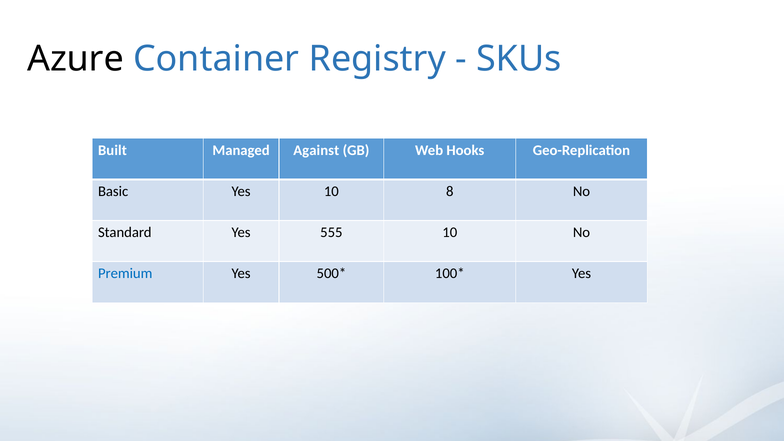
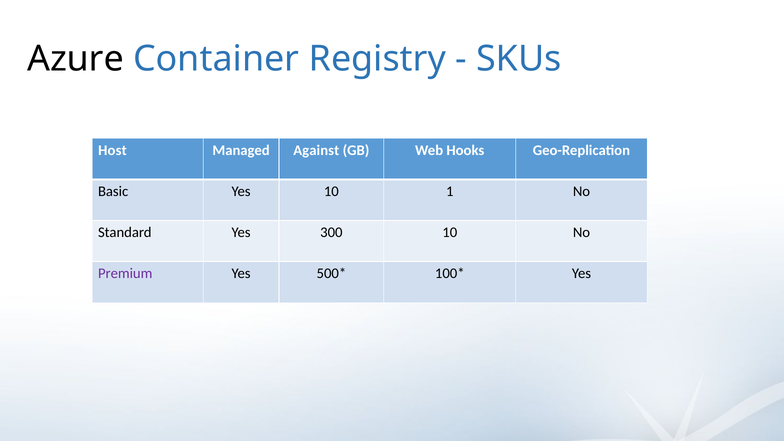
Built: Built -> Host
8: 8 -> 1
555: 555 -> 300
Premium colour: blue -> purple
